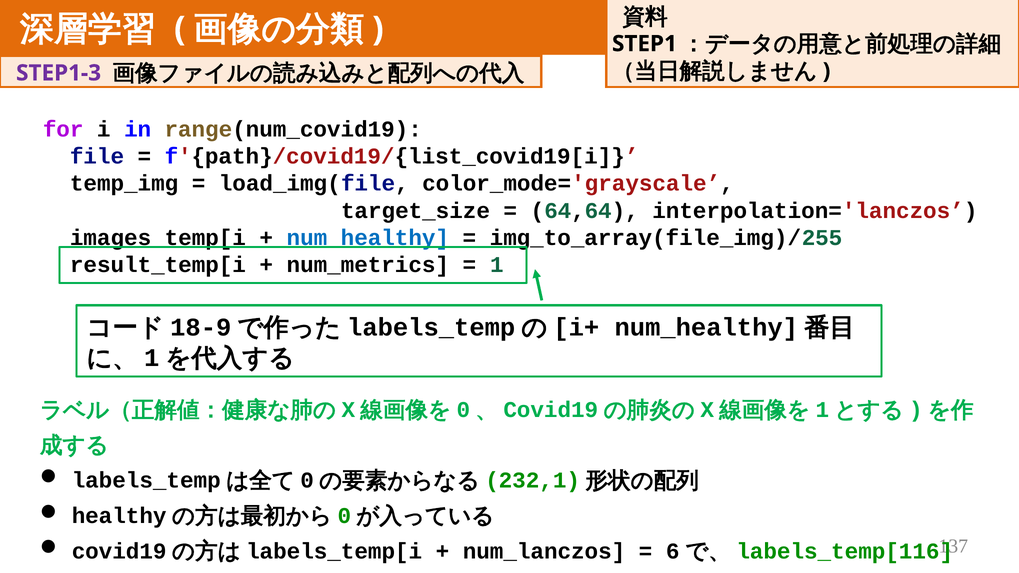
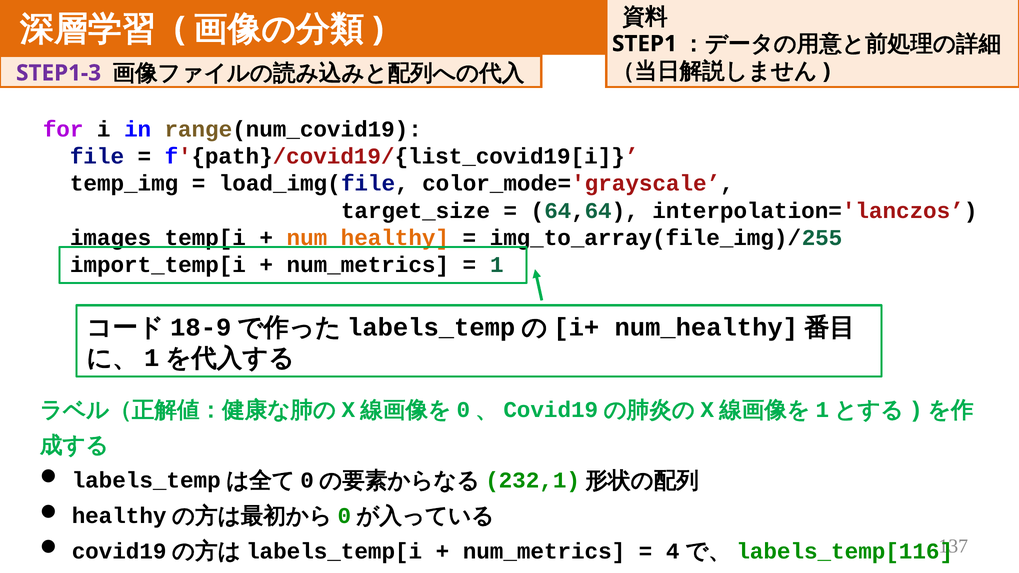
num_healthy colour: blue -> orange
result_temp[i: result_temp[i -> import_temp[i
num_lanczos at (544, 551): num_lanczos -> num_metrics
6: 6 -> 4
